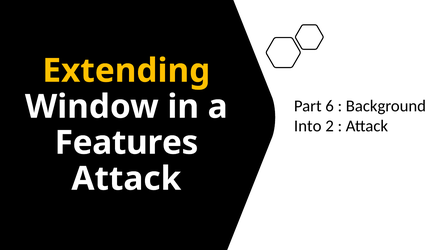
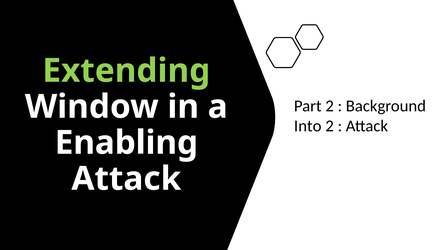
Extending colour: yellow -> light green
Part 6: 6 -> 2
Features: Features -> Enabling
